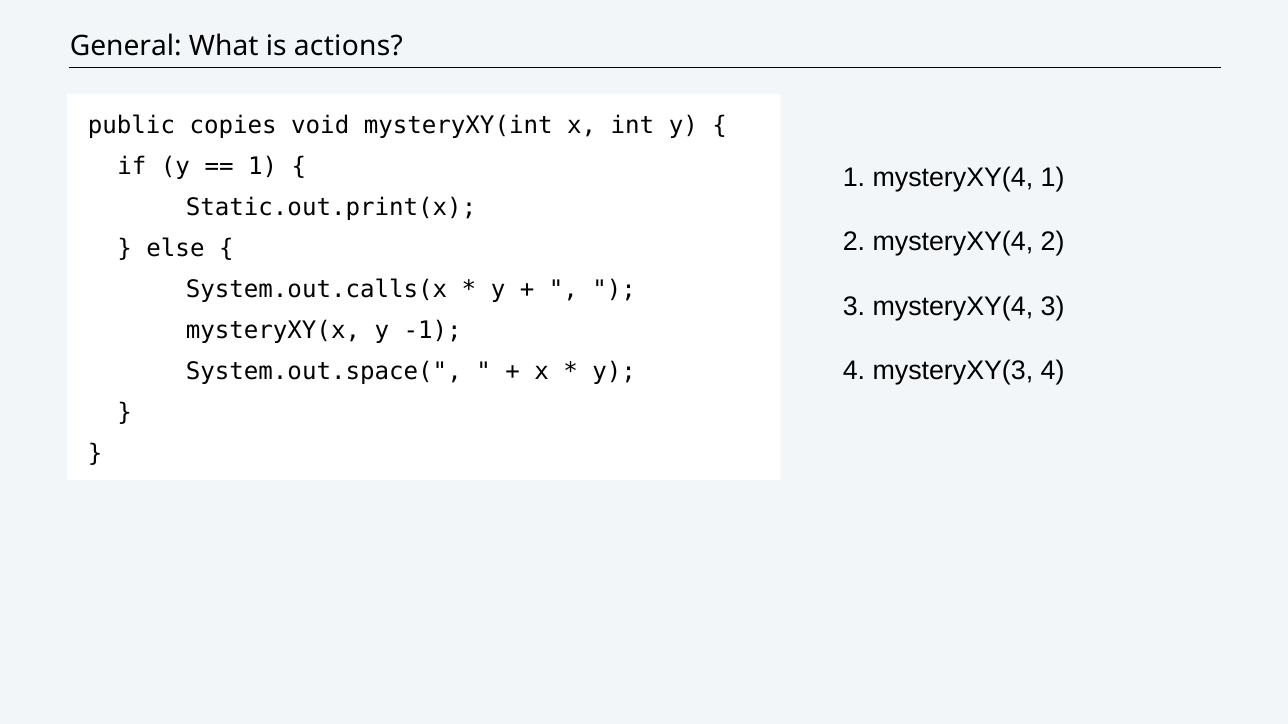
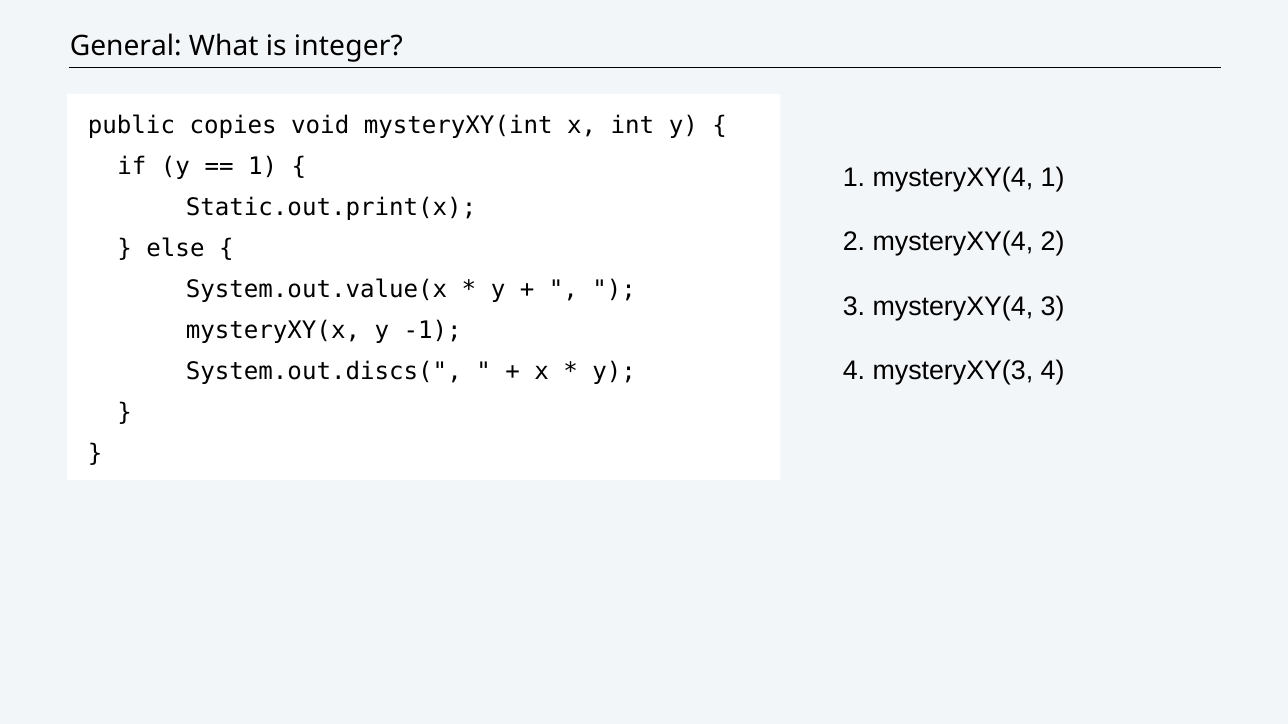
actions: actions -> integer
System.out.calls(x: System.out.calls(x -> System.out.value(x
System.out.space(: System.out.space( -> System.out.discs(
